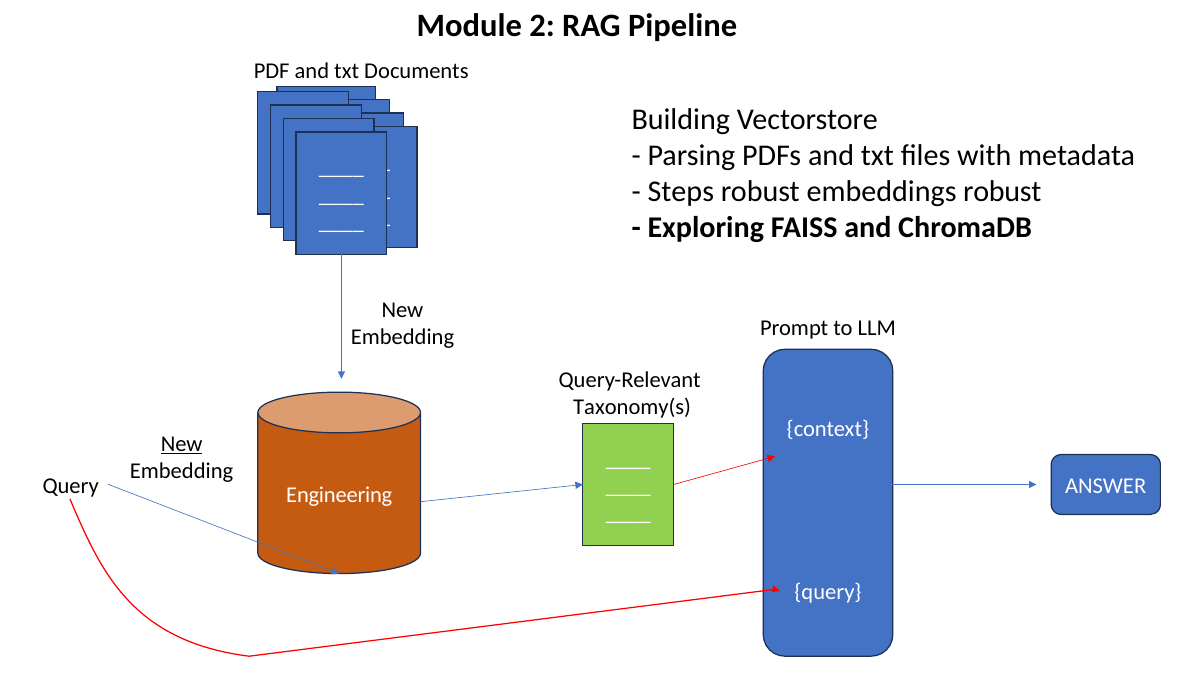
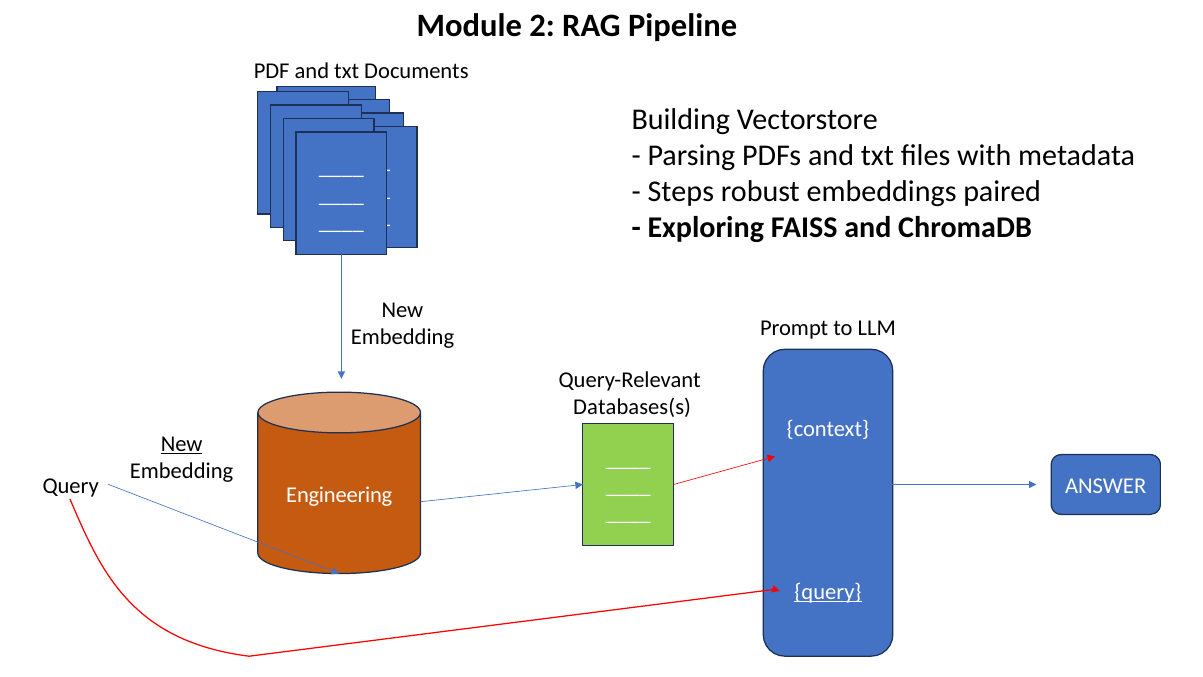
embeddings robust: robust -> paired
Taxonomy(s: Taxonomy(s -> Databases(s
query at (828, 592) underline: none -> present
